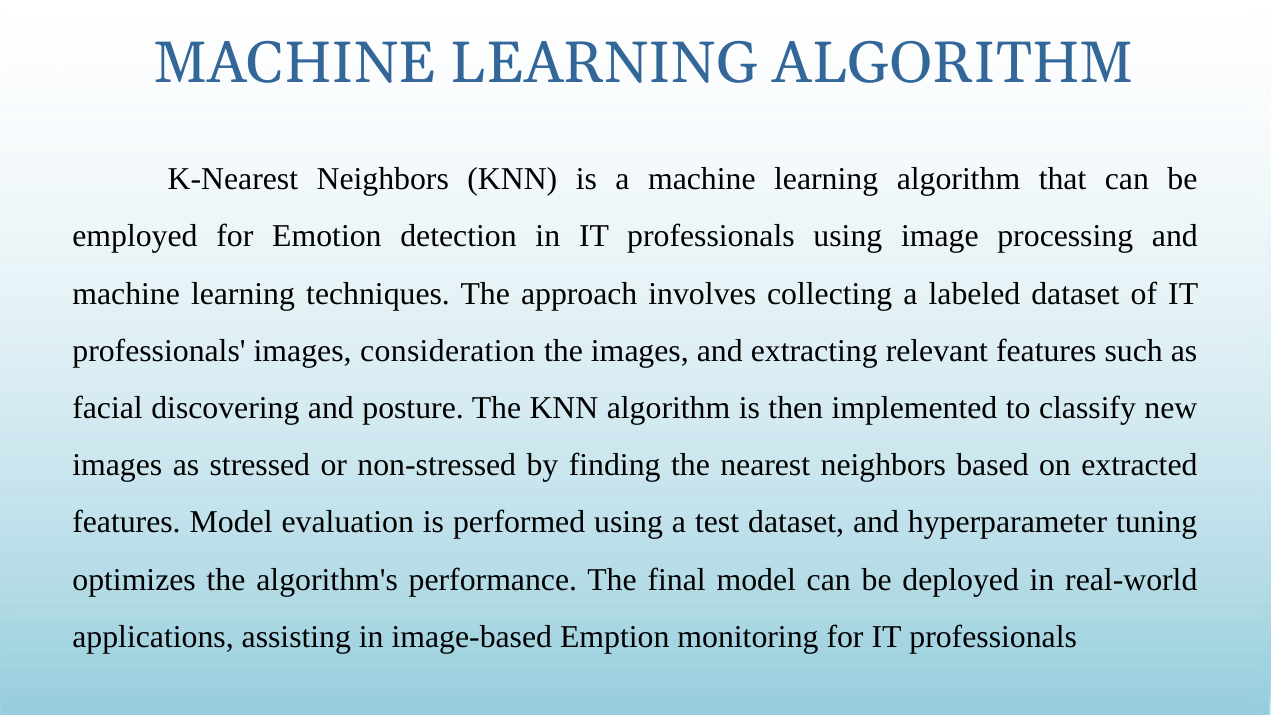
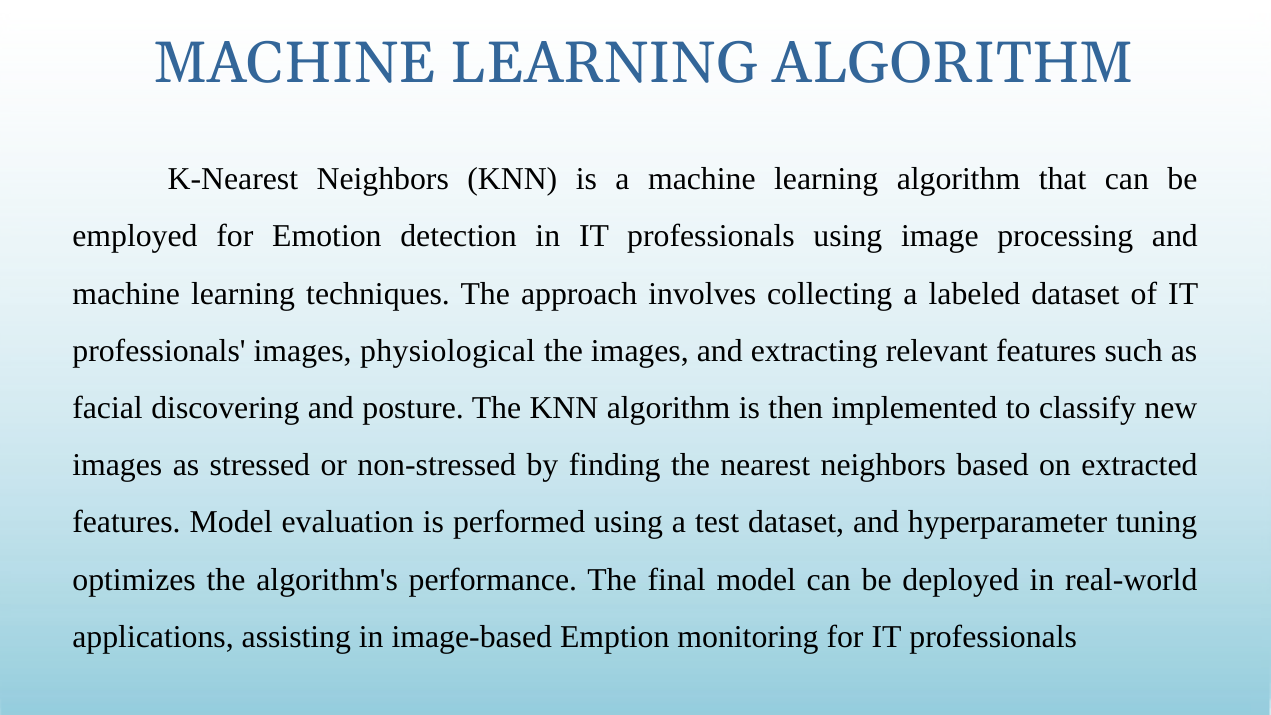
consideration: consideration -> physiological
